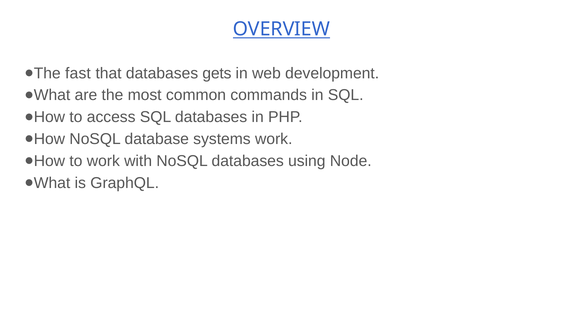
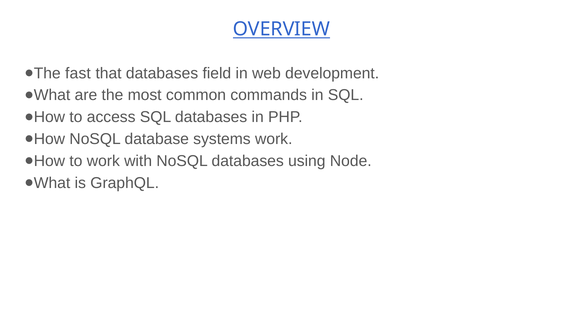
gets: gets -> field
